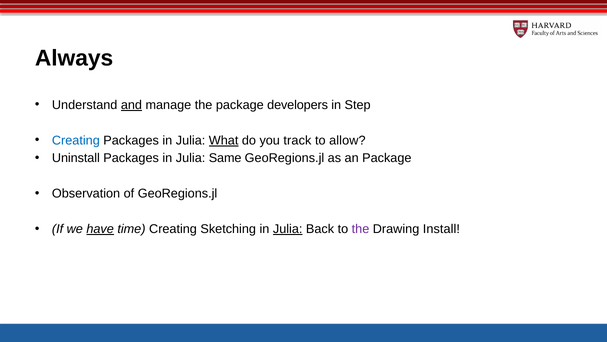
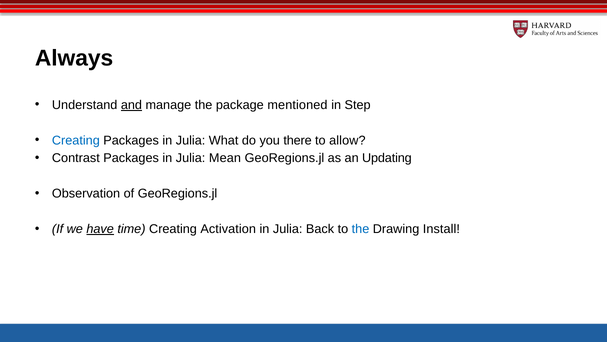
developers: developers -> mentioned
What underline: present -> none
track: track -> there
Uninstall: Uninstall -> Contrast
Same: Same -> Mean
an Package: Package -> Updating
Sketching: Sketching -> Activation
Julia at (288, 229) underline: present -> none
the at (360, 229) colour: purple -> blue
